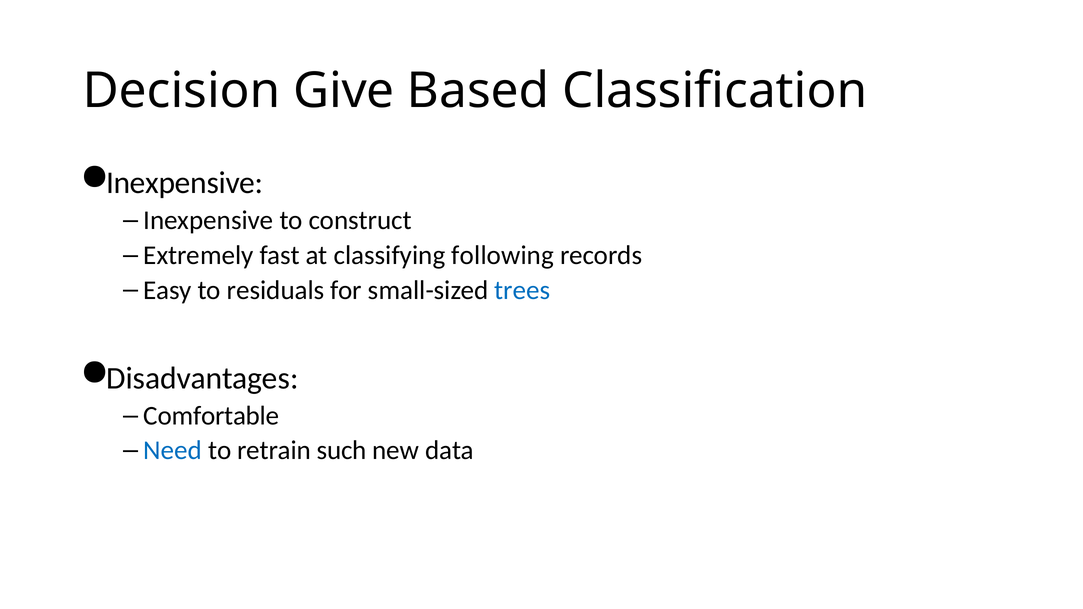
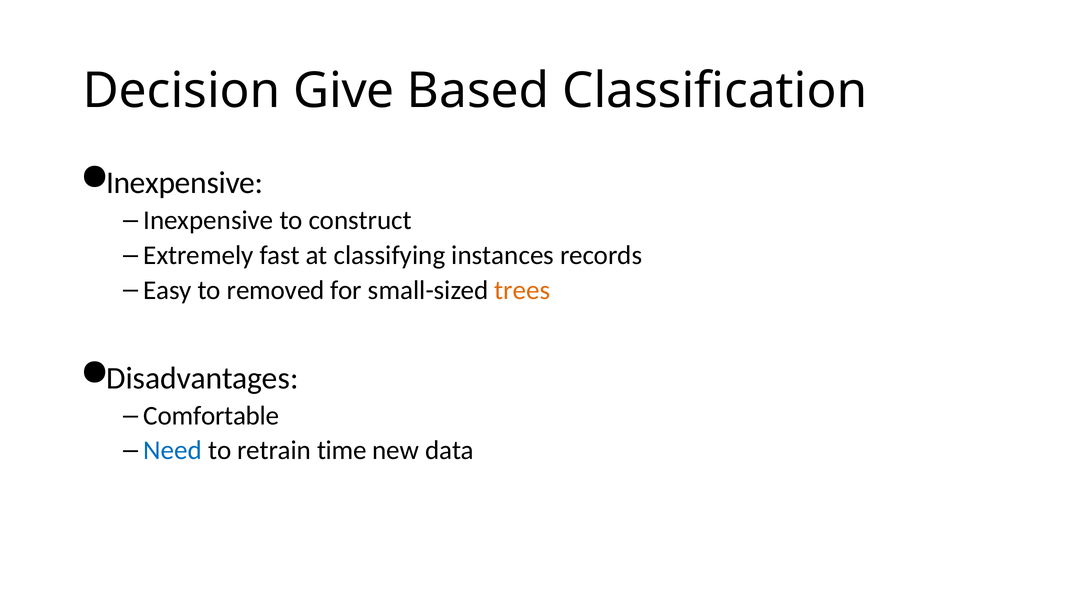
following: following -> instances
residuals: residuals -> removed
trees colour: blue -> orange
such: such -> time
